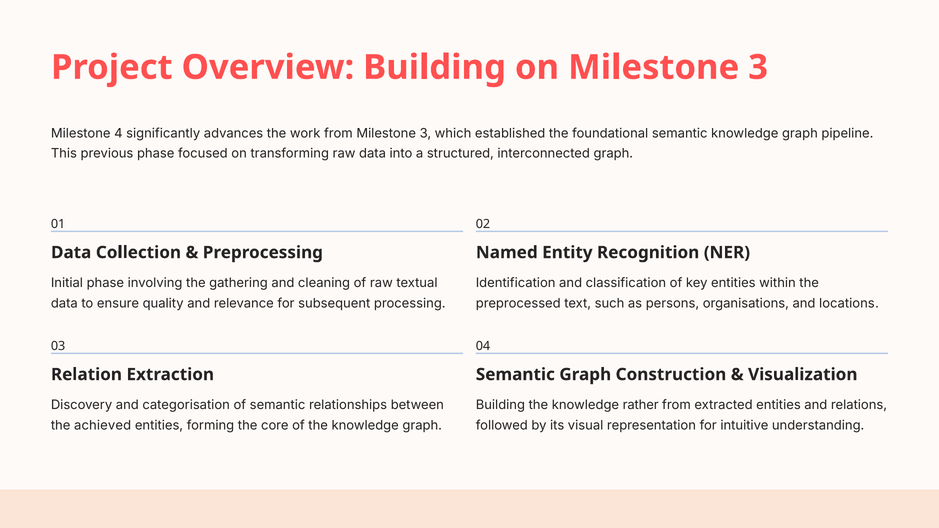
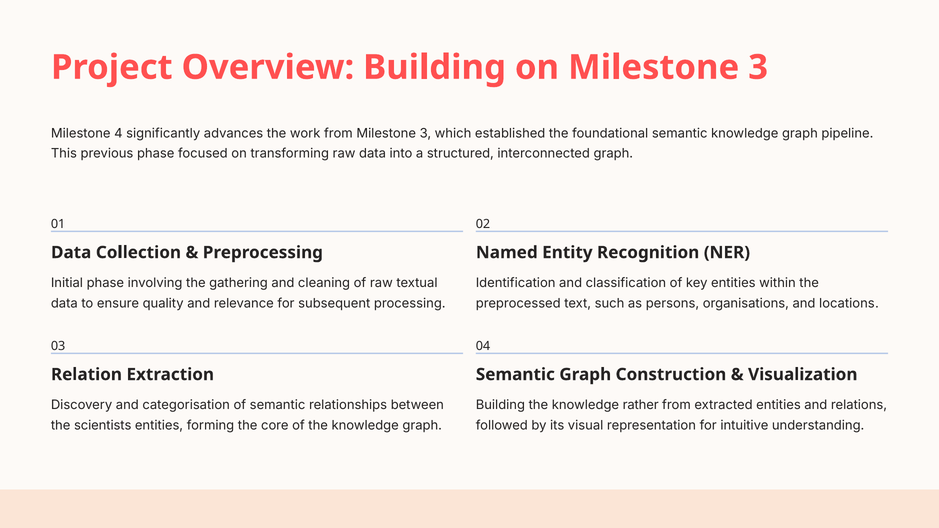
achieved: achieved -> scientists
